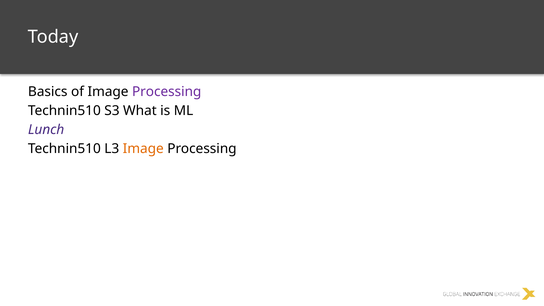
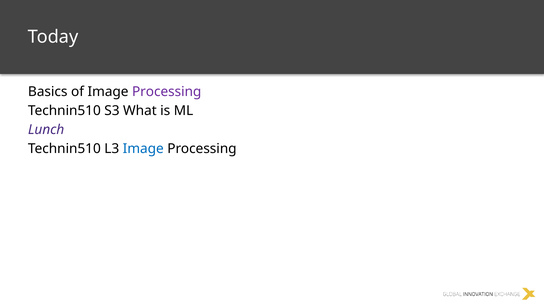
Image at (143, 149) colour: orange -> blue
